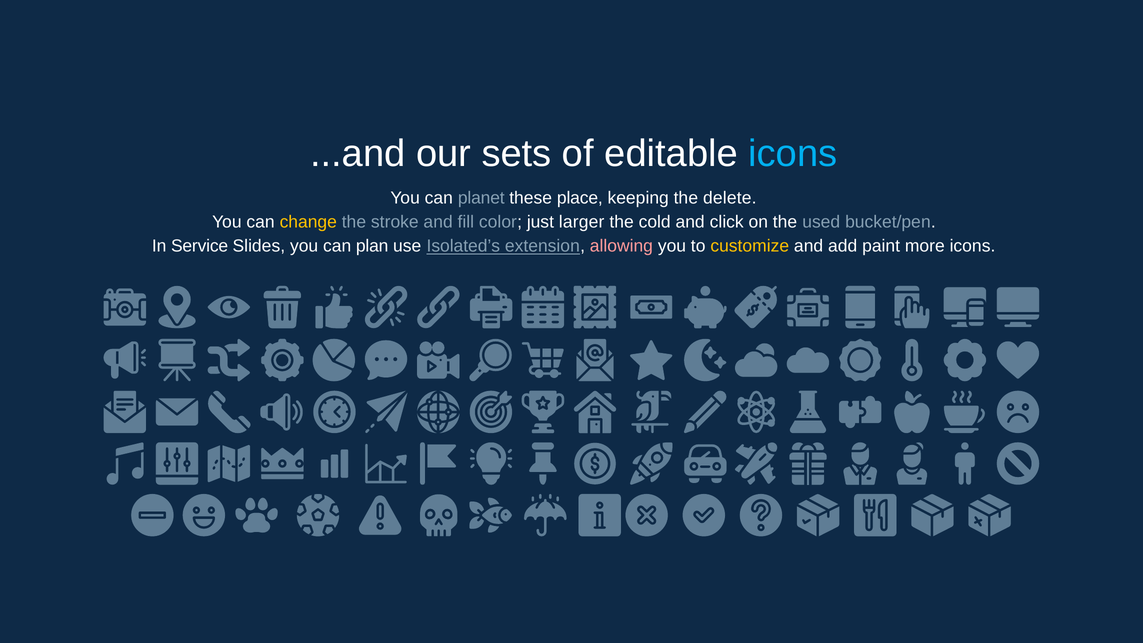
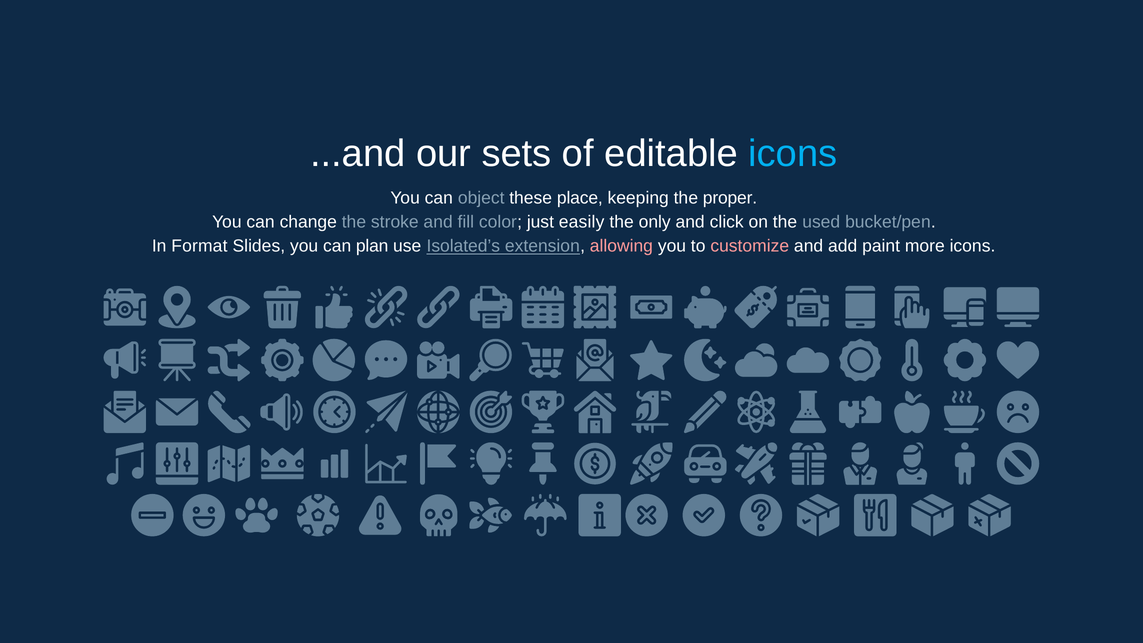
planet: planet -> object
delete: delete -> proper
change colour: yellow -> white
larger: larger -> easily
cold: cold -> only
Service: Service -> Format
customize colour: yellow -> pink
